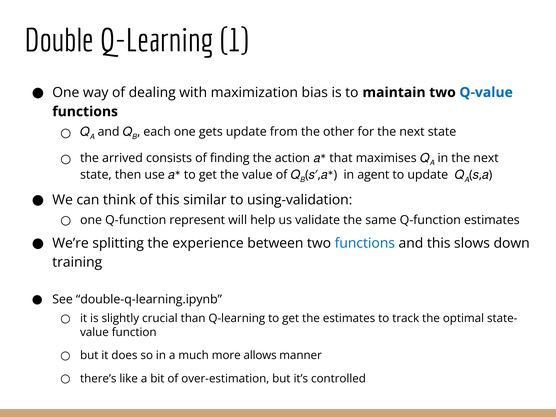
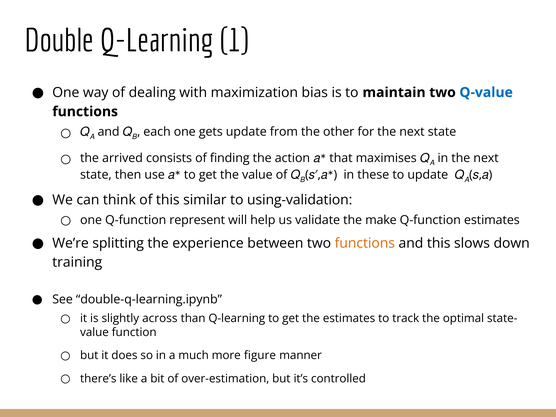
agent: agent -> these
same: same -> make
functions at (365, 243) colour: blue -> orange
crucial: crucial -> across
allows: allows -> figure
